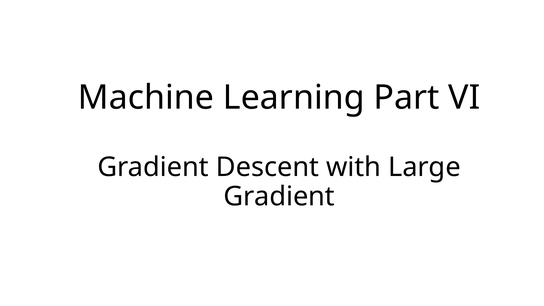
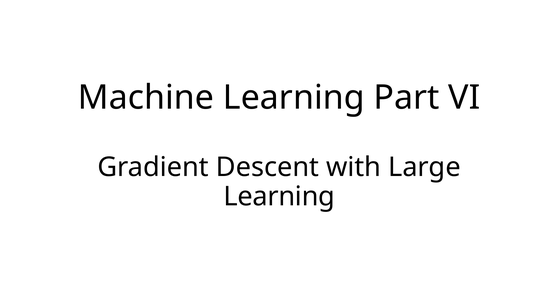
Gradient at (279, 197): Gradient -> Learning
